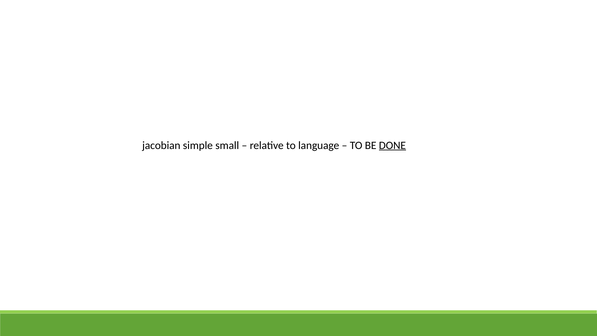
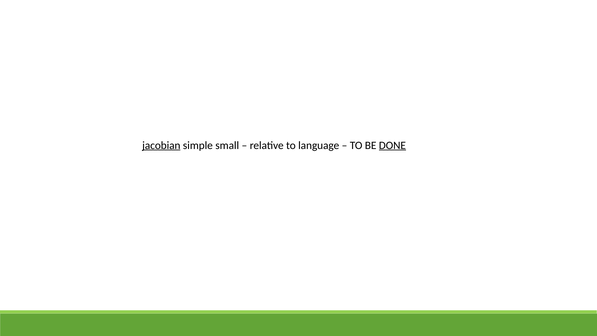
jacobian underline: none -> present
